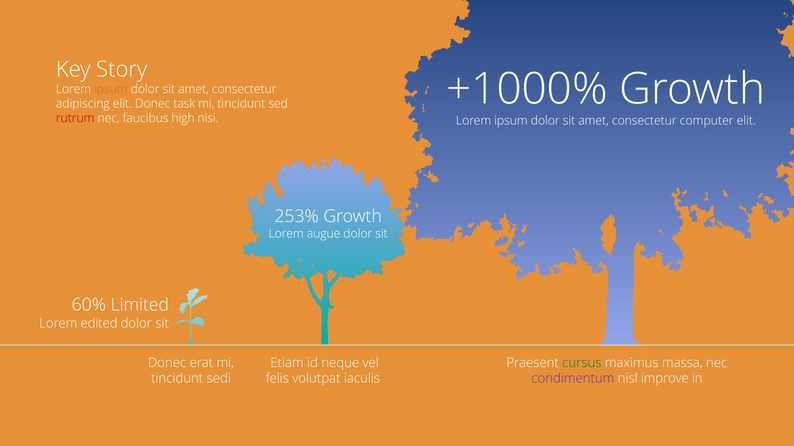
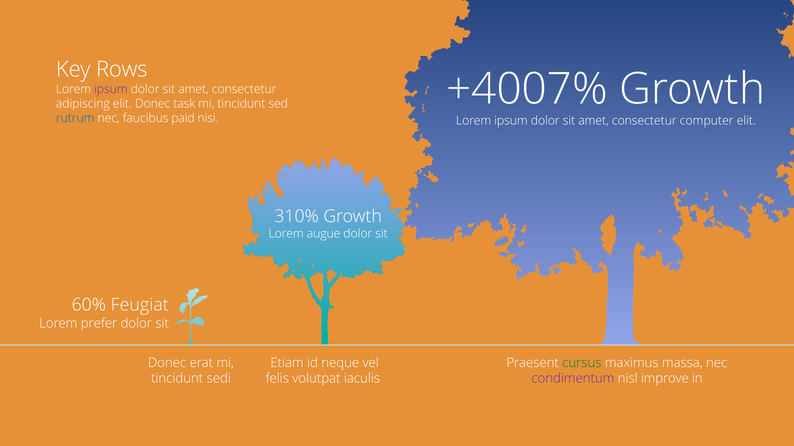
Story: Story -> Rows
+1000%: +1000% -> +4007%
ipsum at (111, 89) colour: orange -> purple
rutrum colour: red -> blue
high: high -> paid
253%: 253% -> 310%
Limited: Limited -> Feugiat
edited: edited -> prefer
